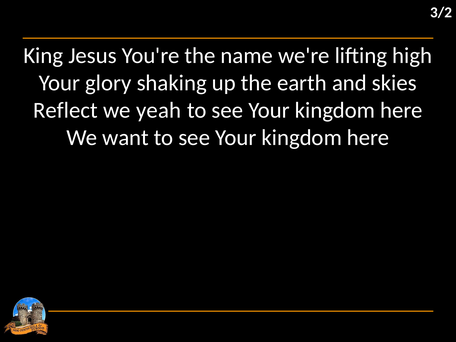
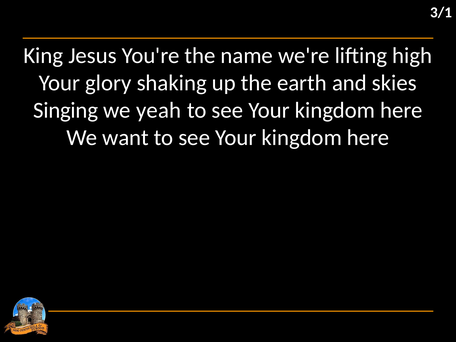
3/2: 3/2 -> 3/1
Reflect: Reflect -> Singing
